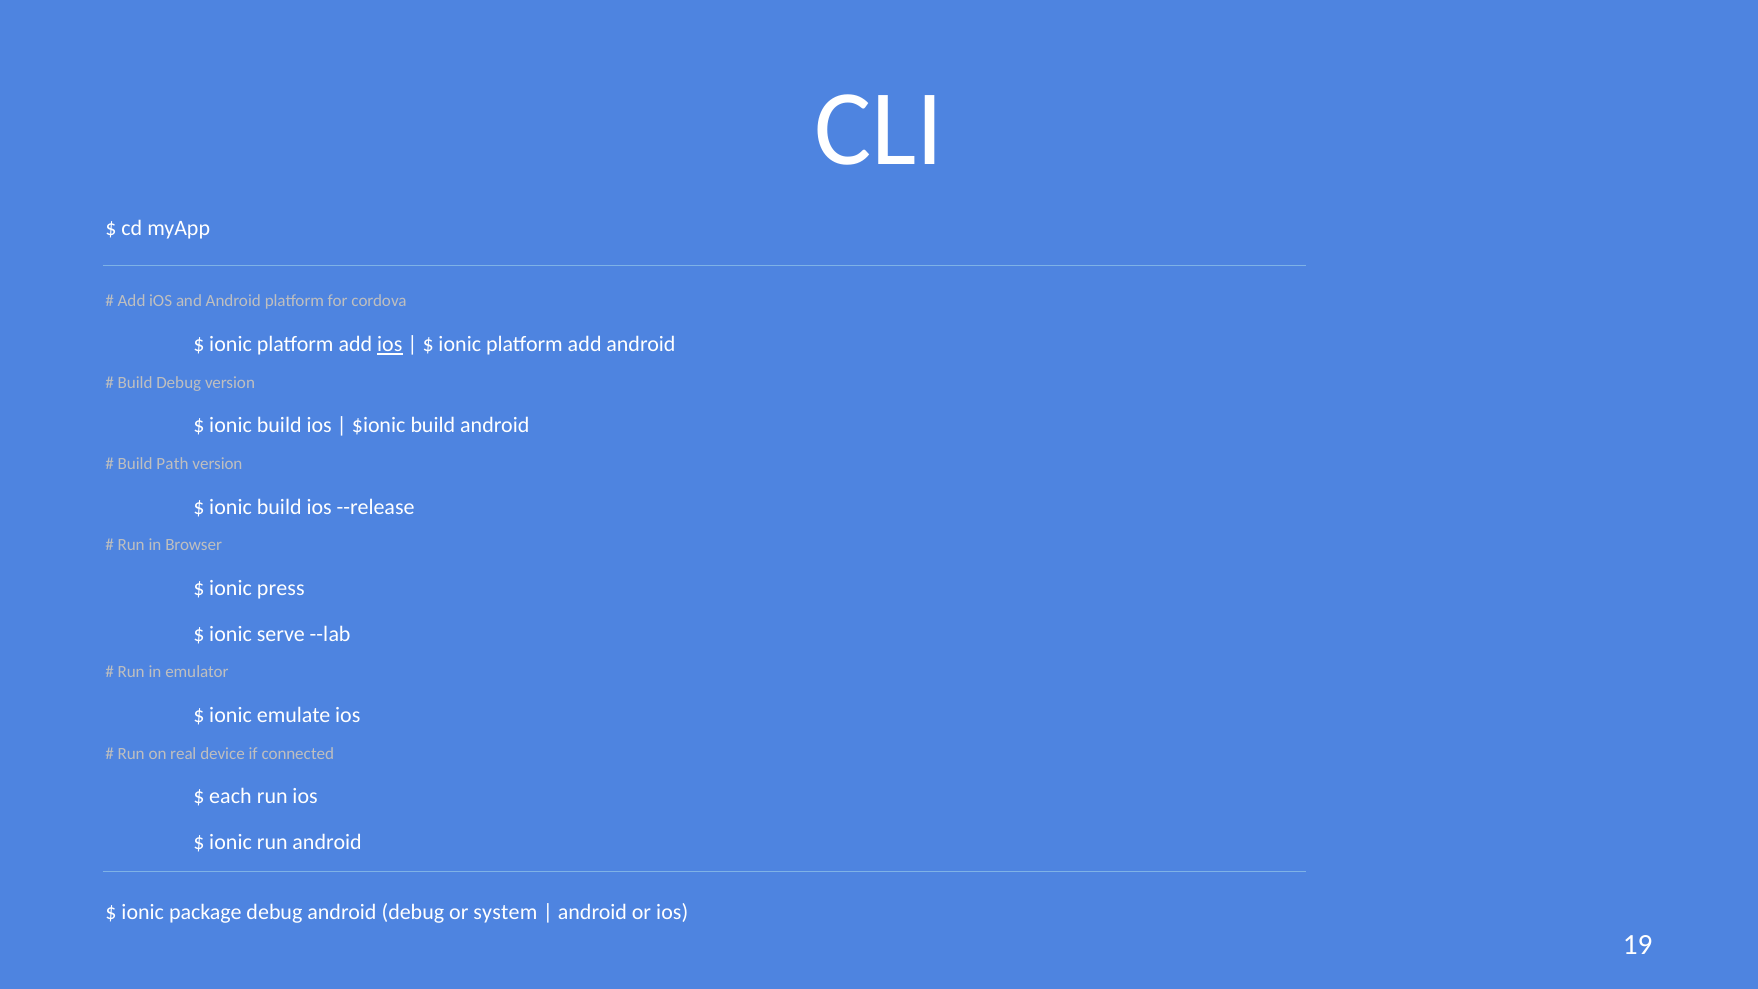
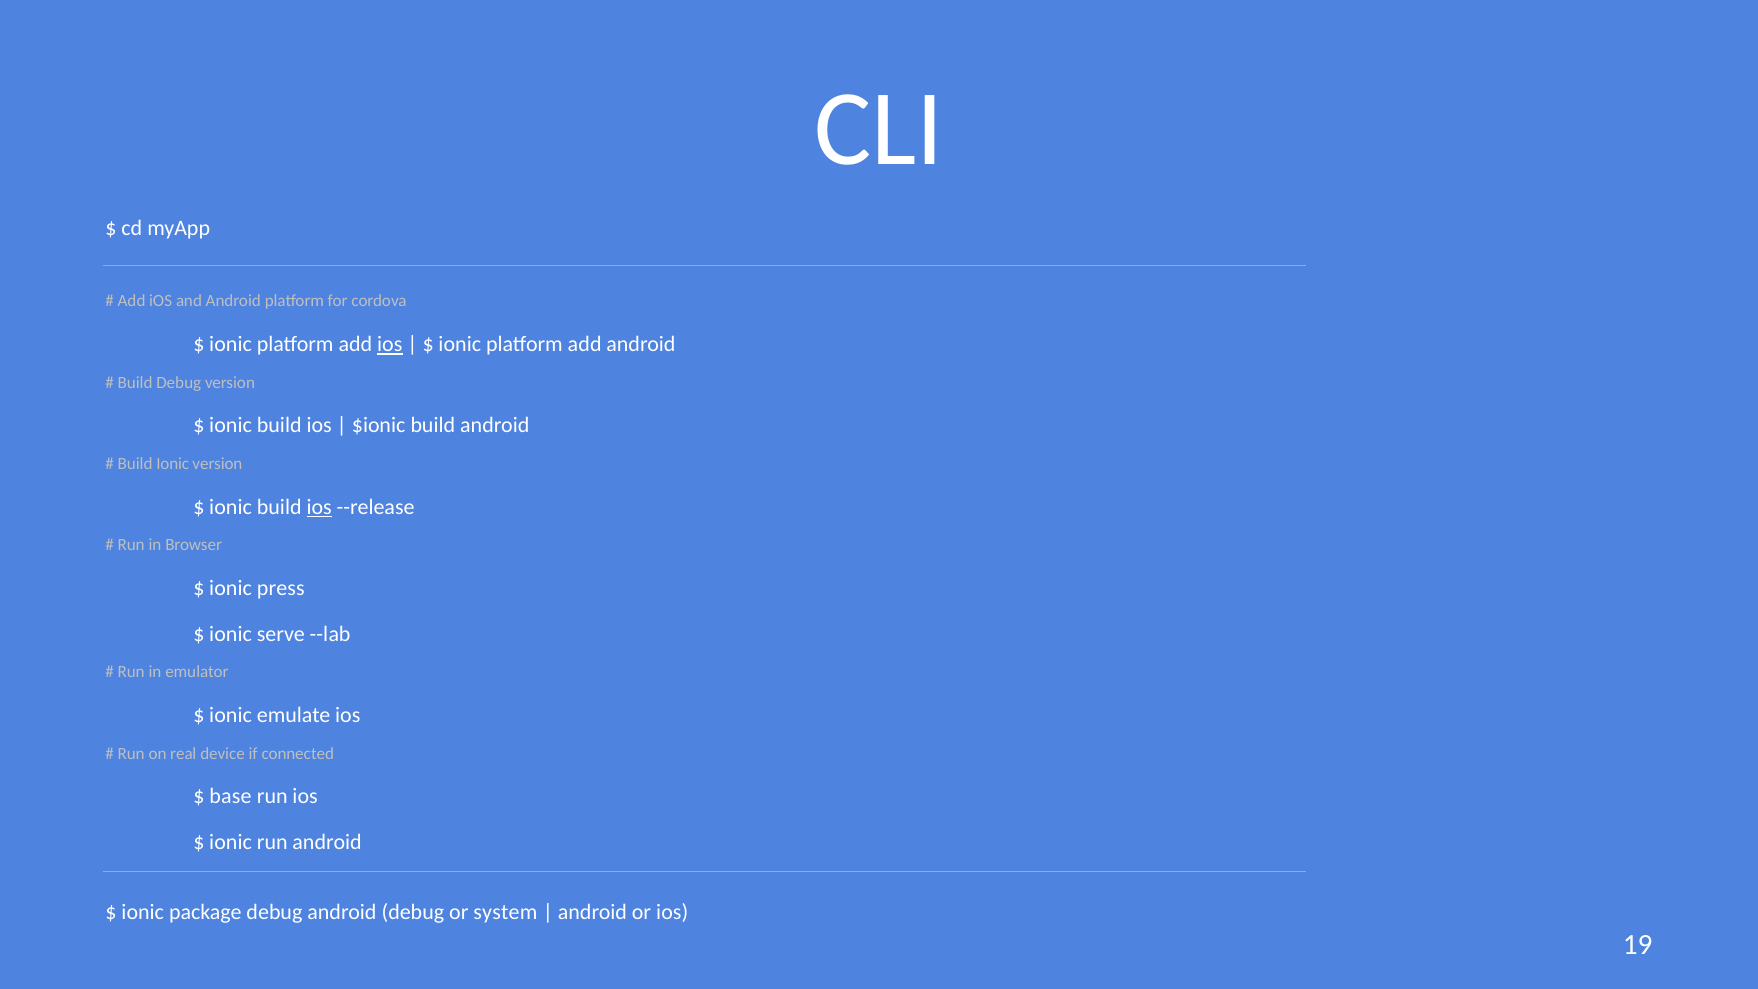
Build Path: Path -> Ionic
ios at (319, 507) underline: none -> present
each: each -> base
